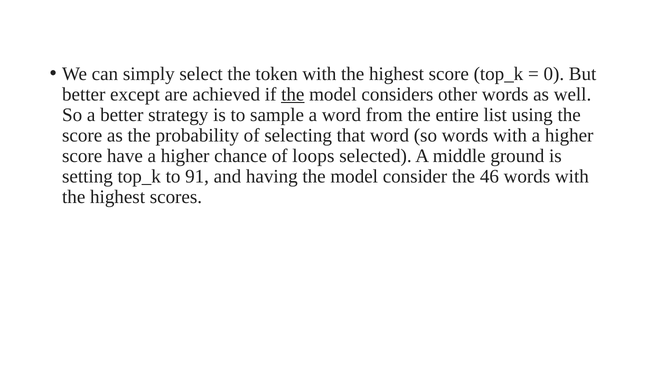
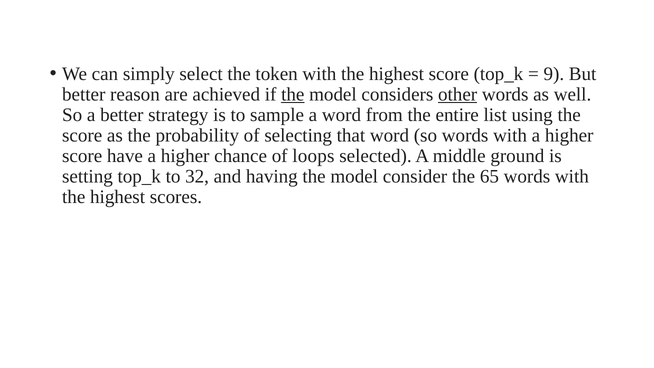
0: 0 -> 9
except: except -> reason
other underline: none -> present
91: 91 -> 32
46: 46 -> 65
